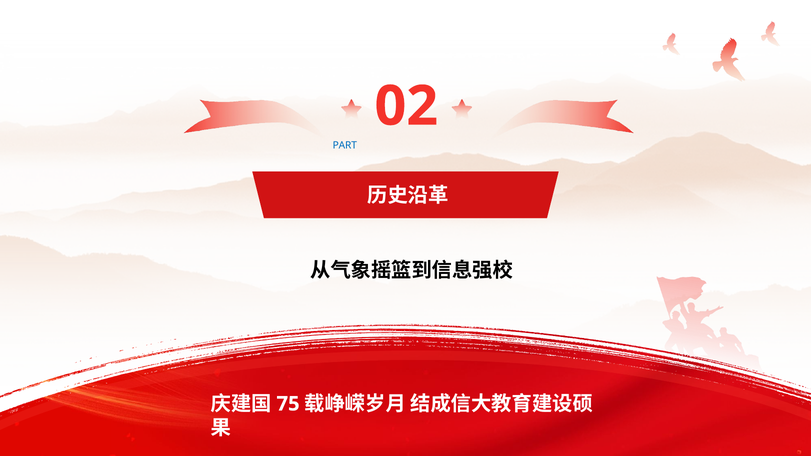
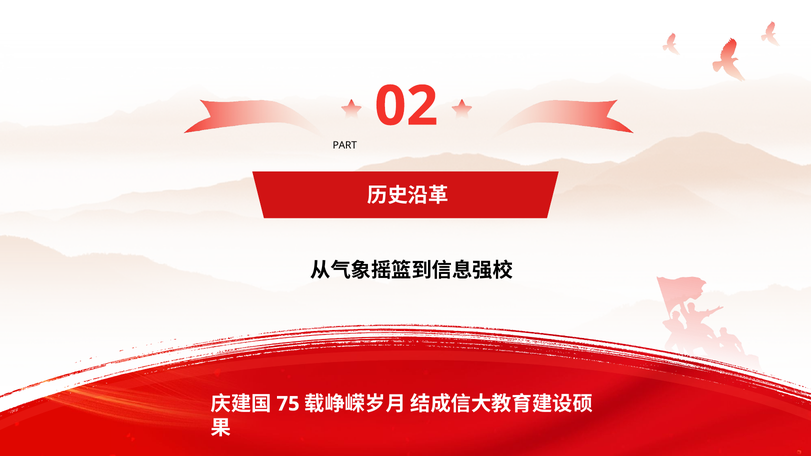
PART colour: blue -> black
